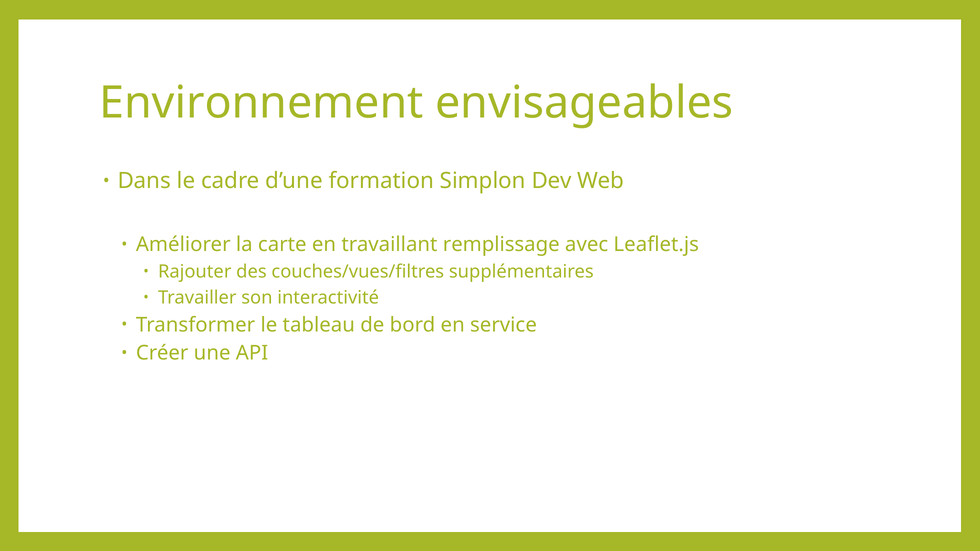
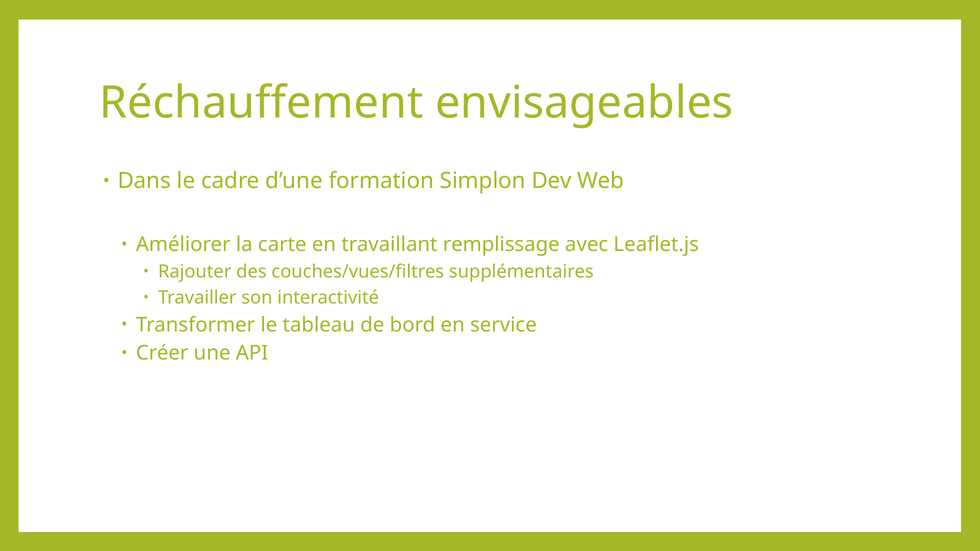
Environnement: Environnement -> Réchauffement
